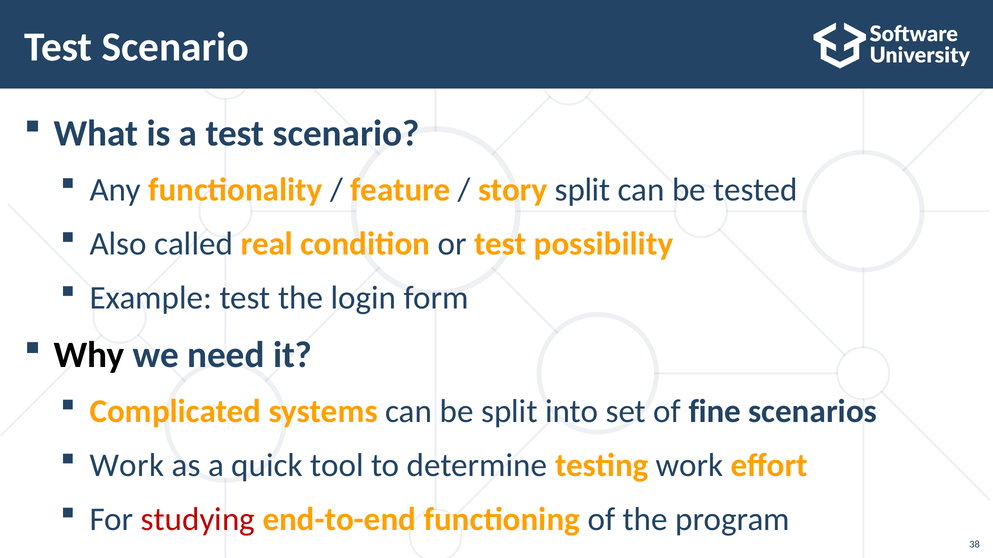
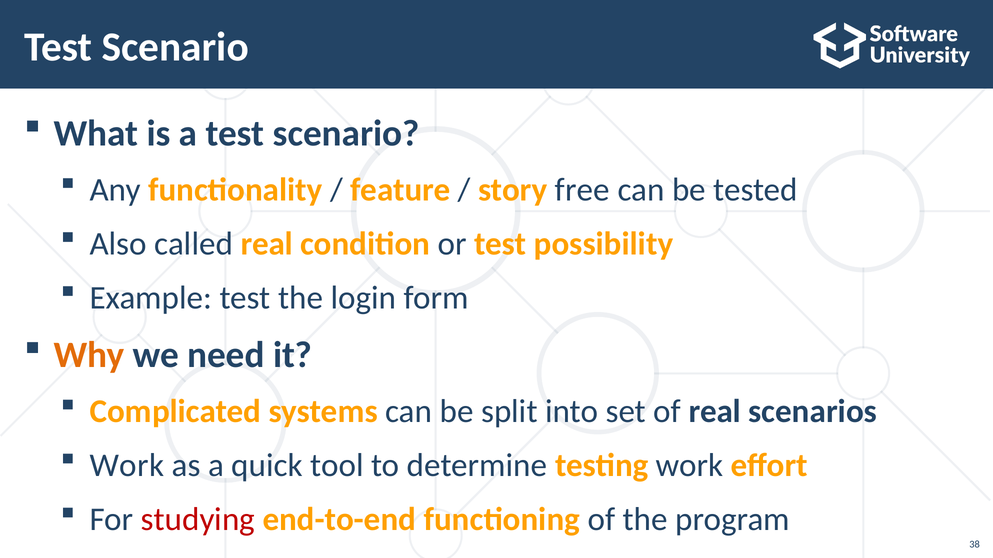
story split: split -> free
Why colour: black -> orange
of fine: fine -> real
